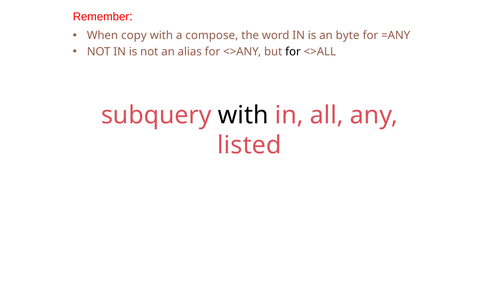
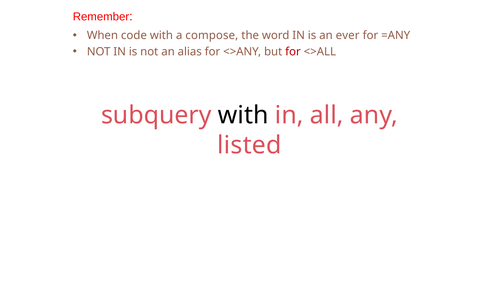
copy: copy -> code
byte: byte -> ever
for at (293, 52) colour: black -> red
